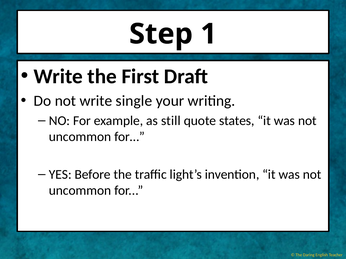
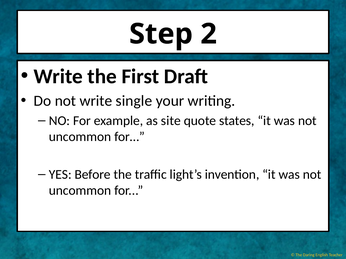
1: 1 -> 2
still: still -> site
